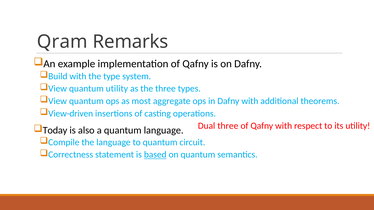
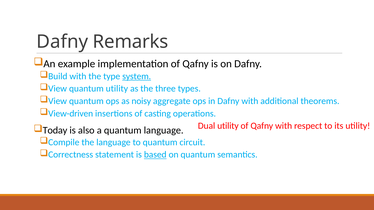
Qram at (62, 42): Qram -> Dafny
system underline: none -> present
most: most -> noisy
Dual three: three -> utility
